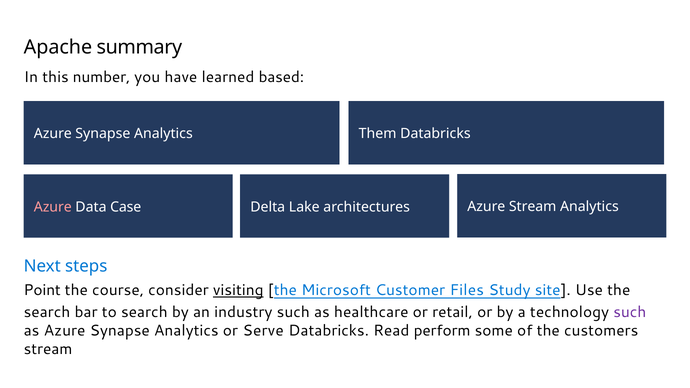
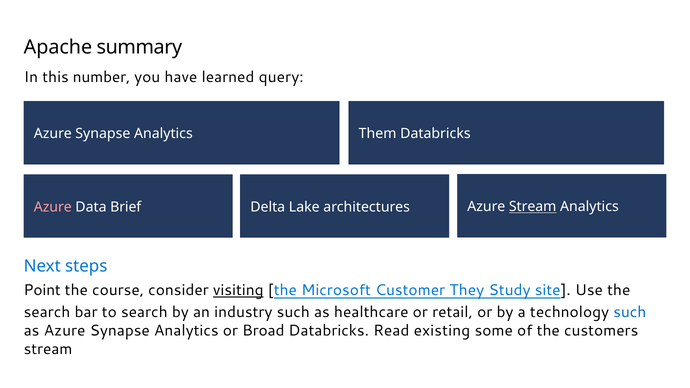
based: based -> query
Case: Case -> Brief
Stream at (533, 207) underline: none -> present
Files: Files -> They
such at (630, 312) colour: purple -> blue
Serve: Serve -> Broad
perform: perform -> existing
